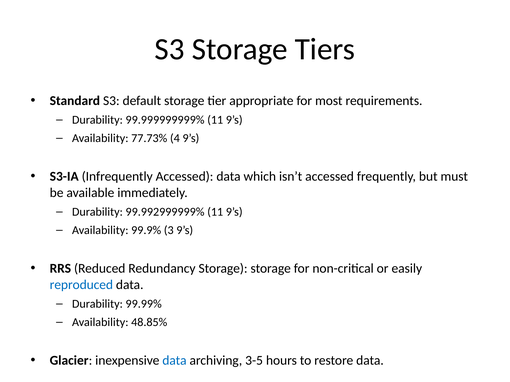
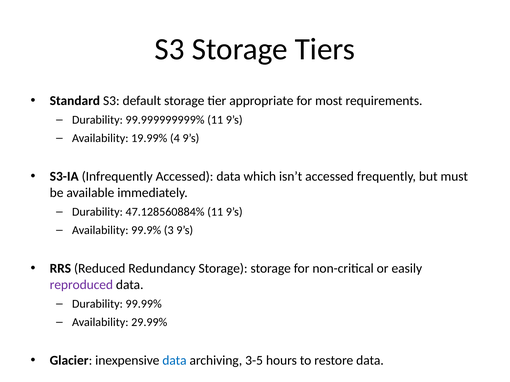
77.73%: 77.73% -> 19.99%
99.992999999%: 99.992999999% -> 47.128560884%
reproduced colour: blue -> purple
48.85%: 48.85% -> 29.99%
